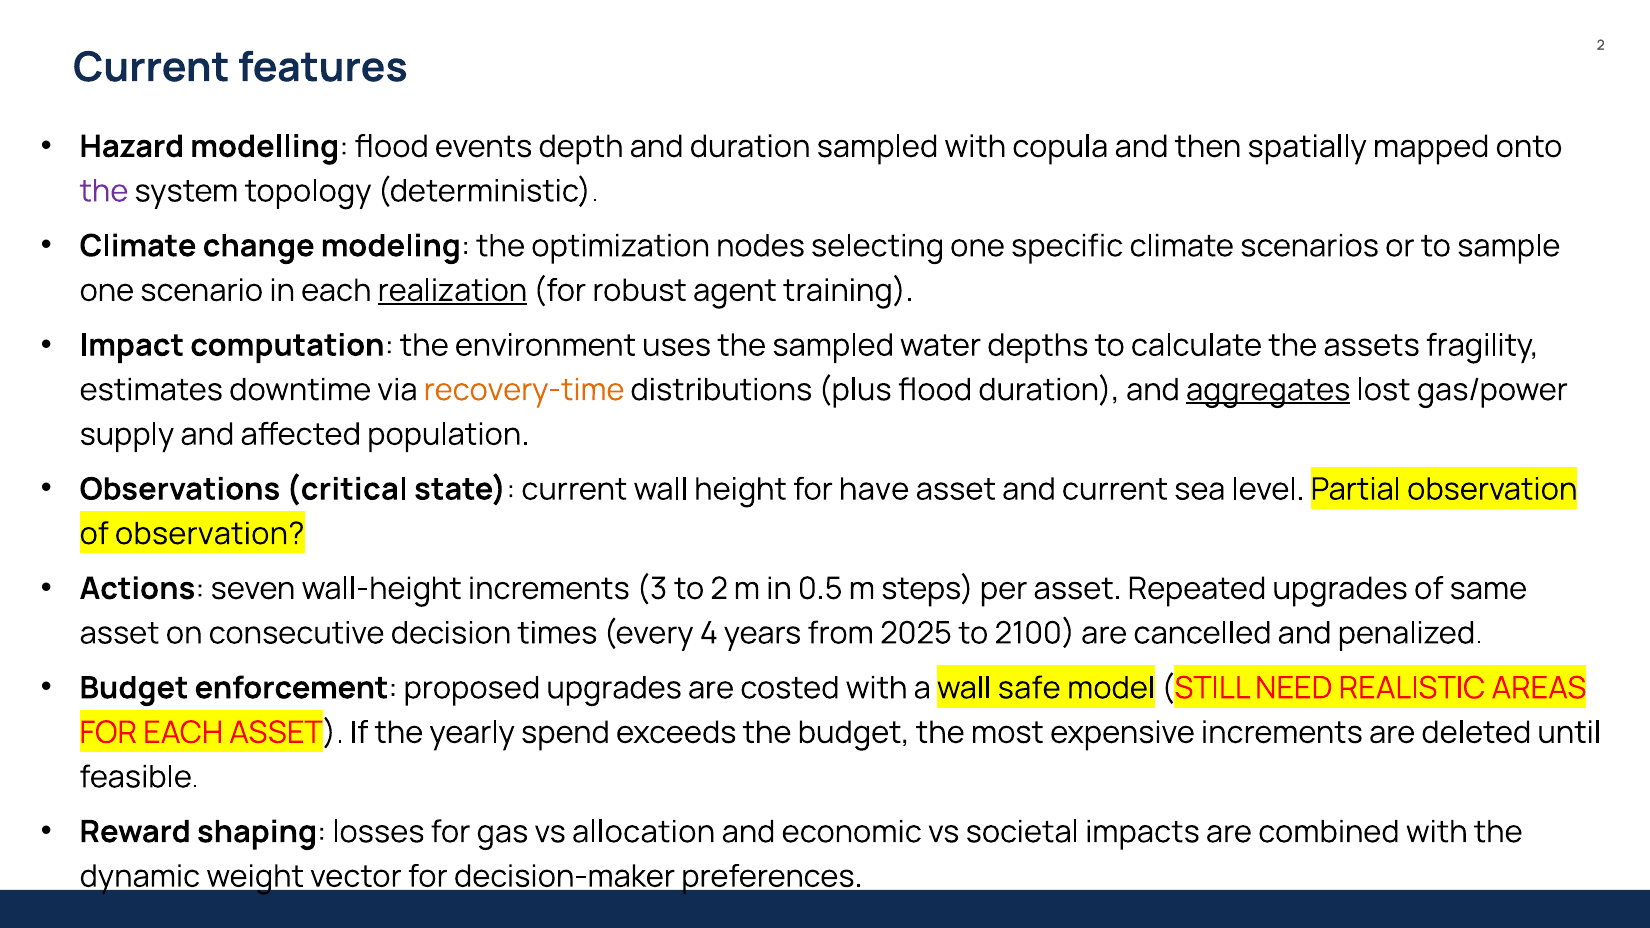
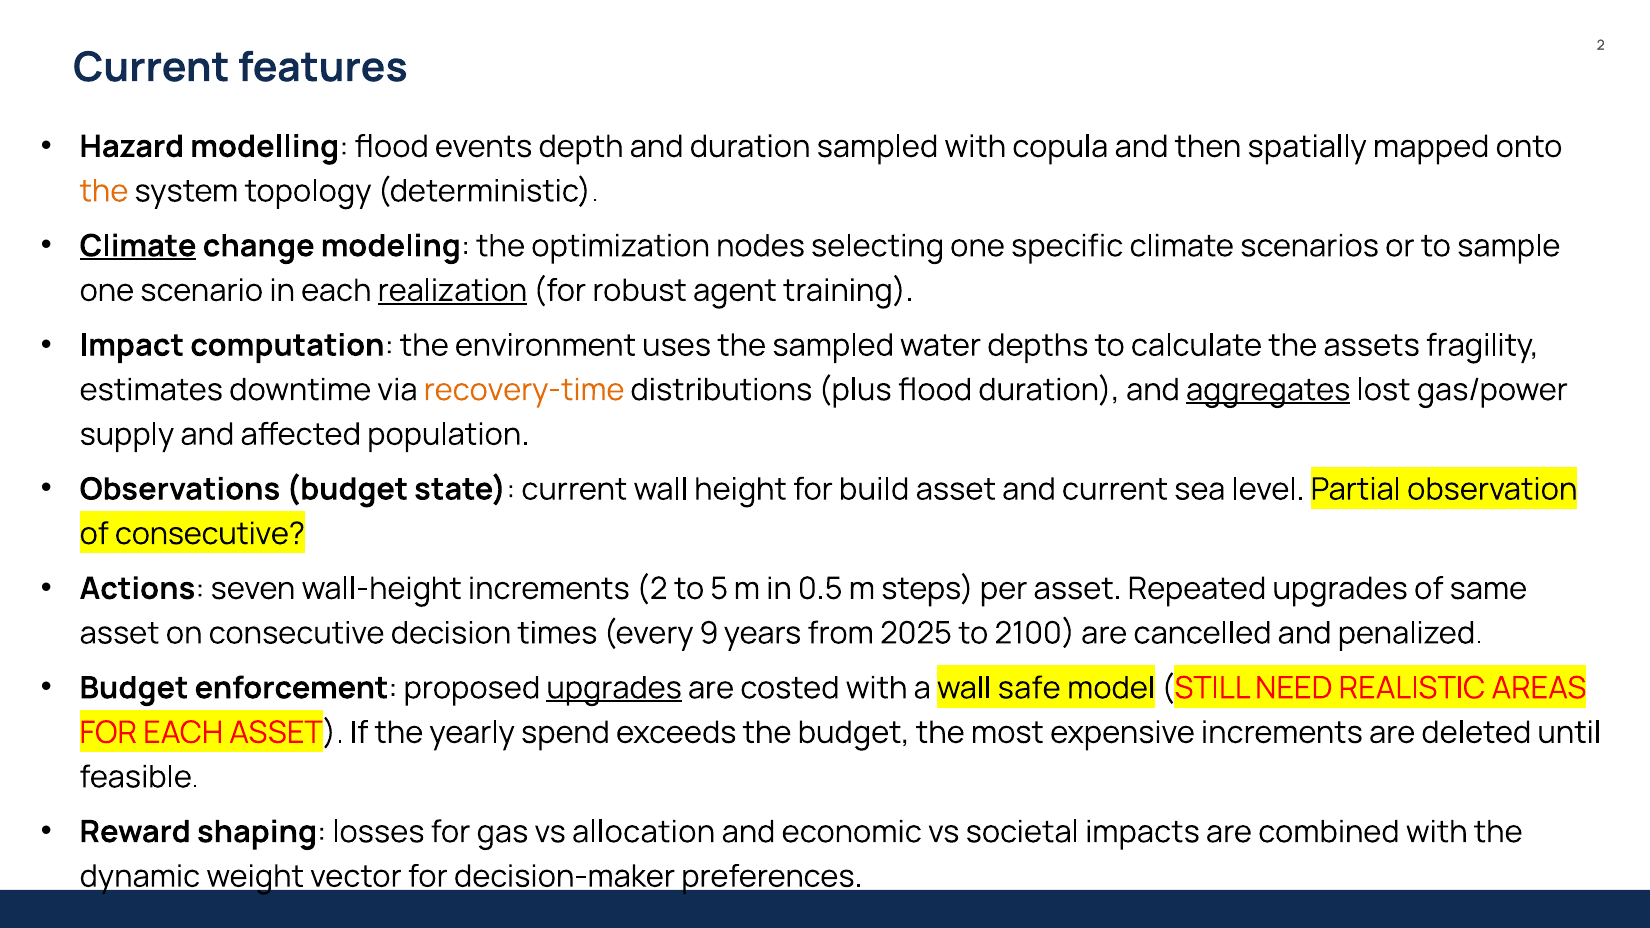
the at (104, 191) colour: purple -> orange
Climate at (138, 246) underline: none -> present
Observations critical: critical -> budget
have: have -> build
of observation: observation -> consecutive
increments 3: 3 -> 2
to 2: 2 -> 5
4: 4 -> 9
upgrades at (614, 688) underline: none -> present
